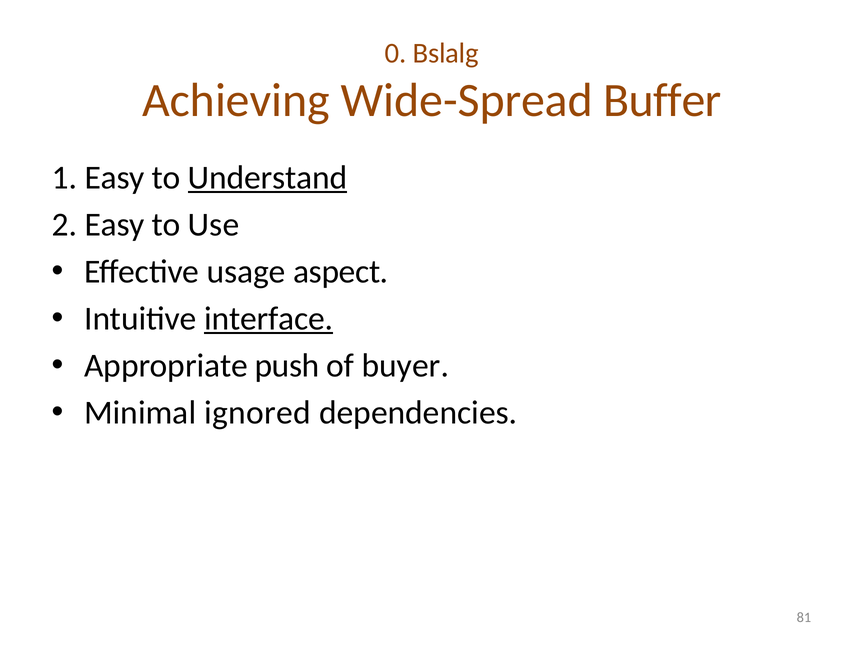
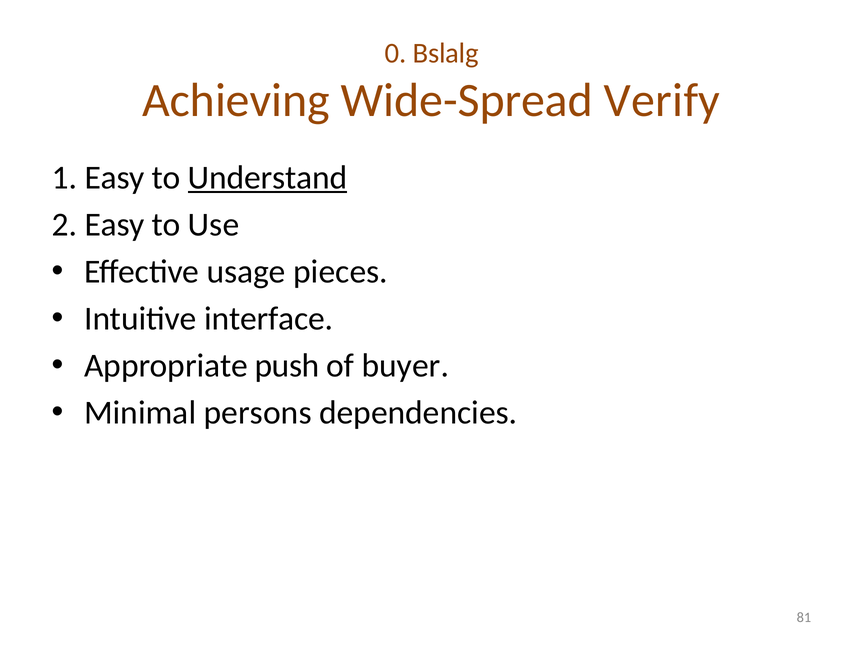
Buffer: Buffer -> Verify
aspect: aspect -> pieces
interface underline: present -> none
ignored: ignored -> persons
